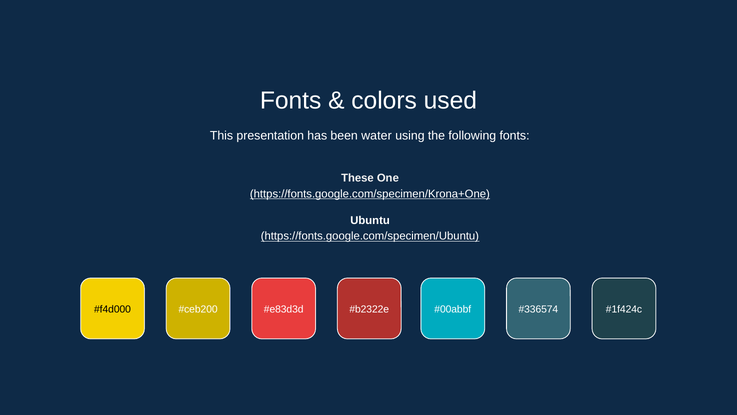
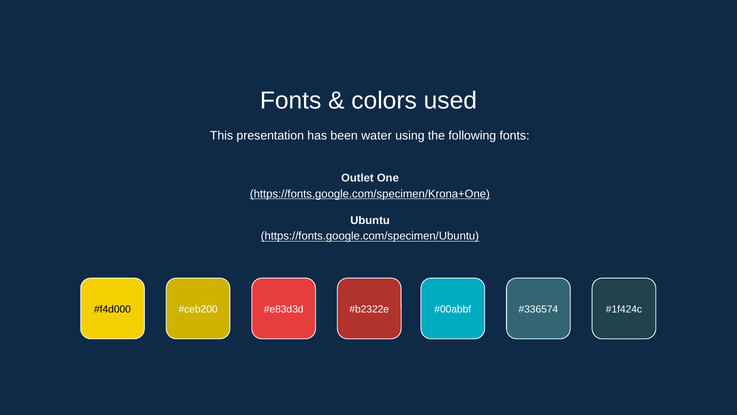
These: These -> Outlet
